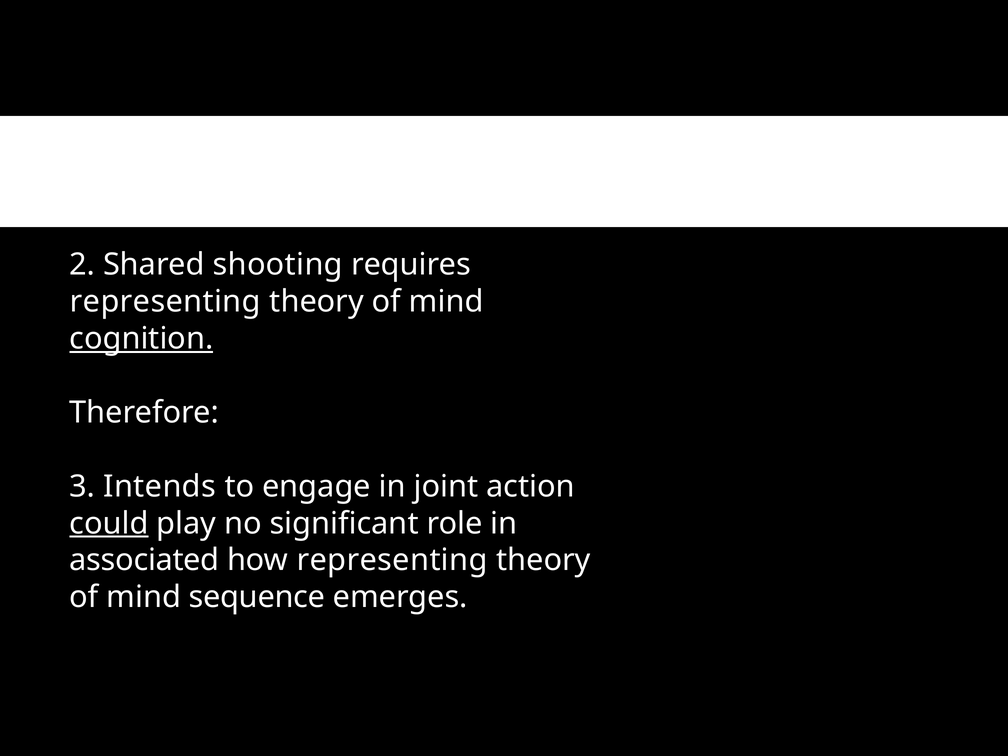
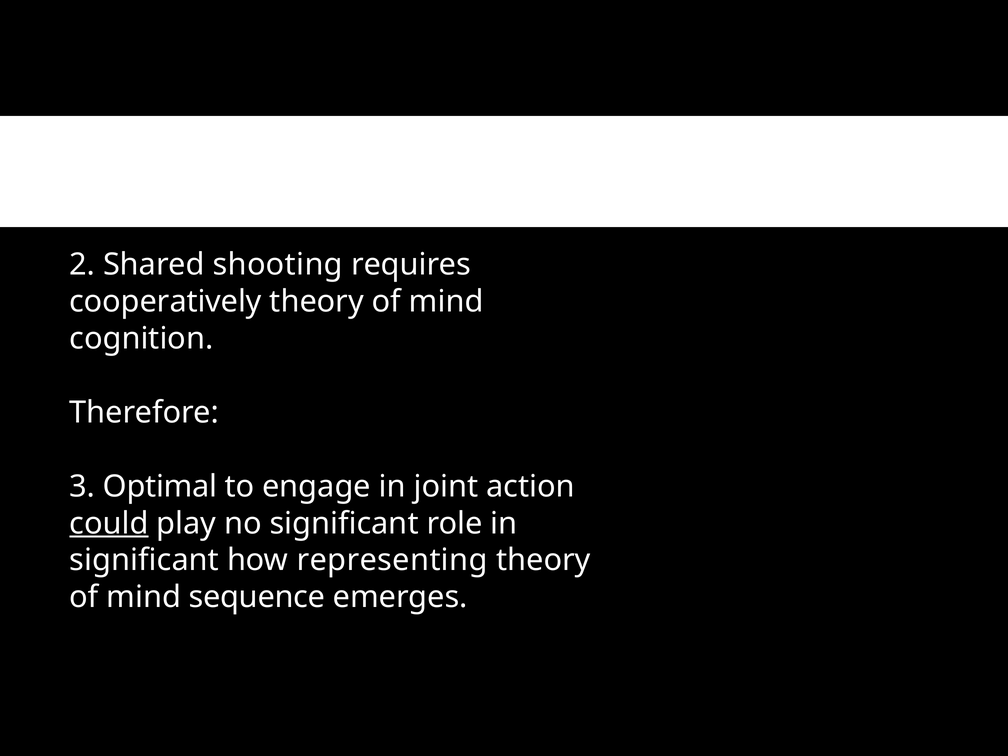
representing at (165, 302): representing -> cooperatively
cognition underline: present -> none
Intends: Intends -> Optimal
associated at (144, 560): associated -> significant
